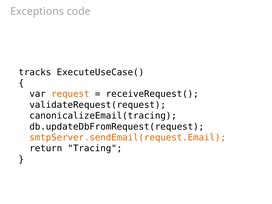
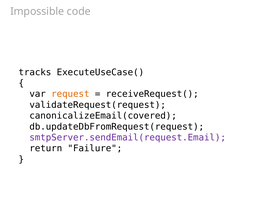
Exceptions: Exceptions -> Impossible
canonicalizeEmail(tracing: canonicalizeEmail(tracing -> canonicalizeEmail(covered
smtpServer.sendEmail(request.Email colour: orange -> purple
Tracing: Tracing -> Failure
